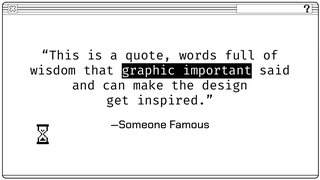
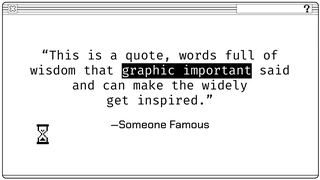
design: design -> widely
